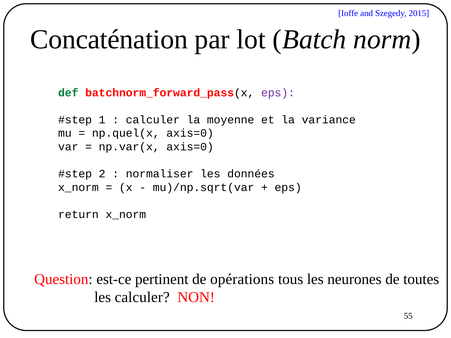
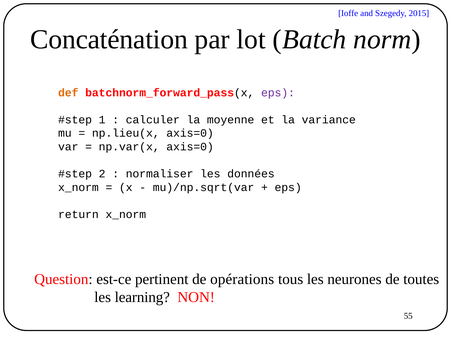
def colour: green -> orange
np.quel(x: np.quel(x -> np.lieu(x
les calculer: calculer -> learning
